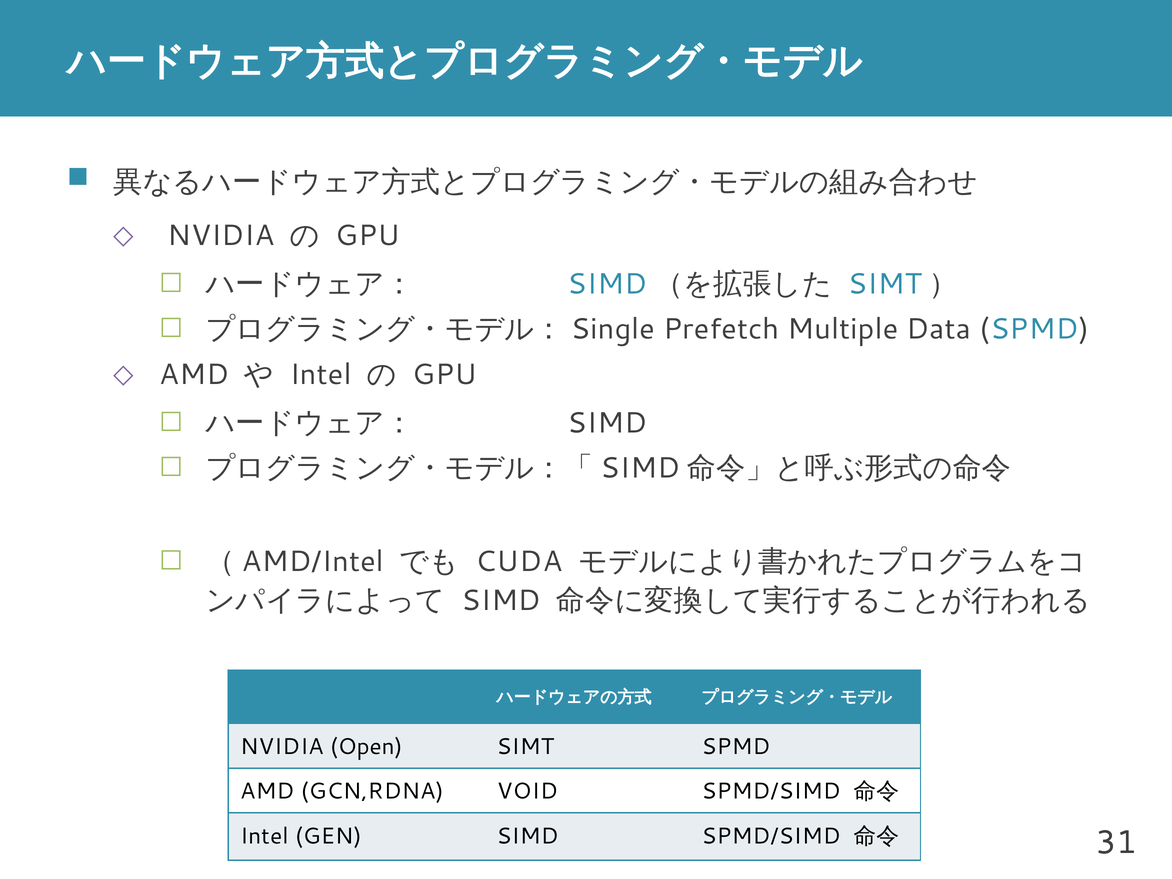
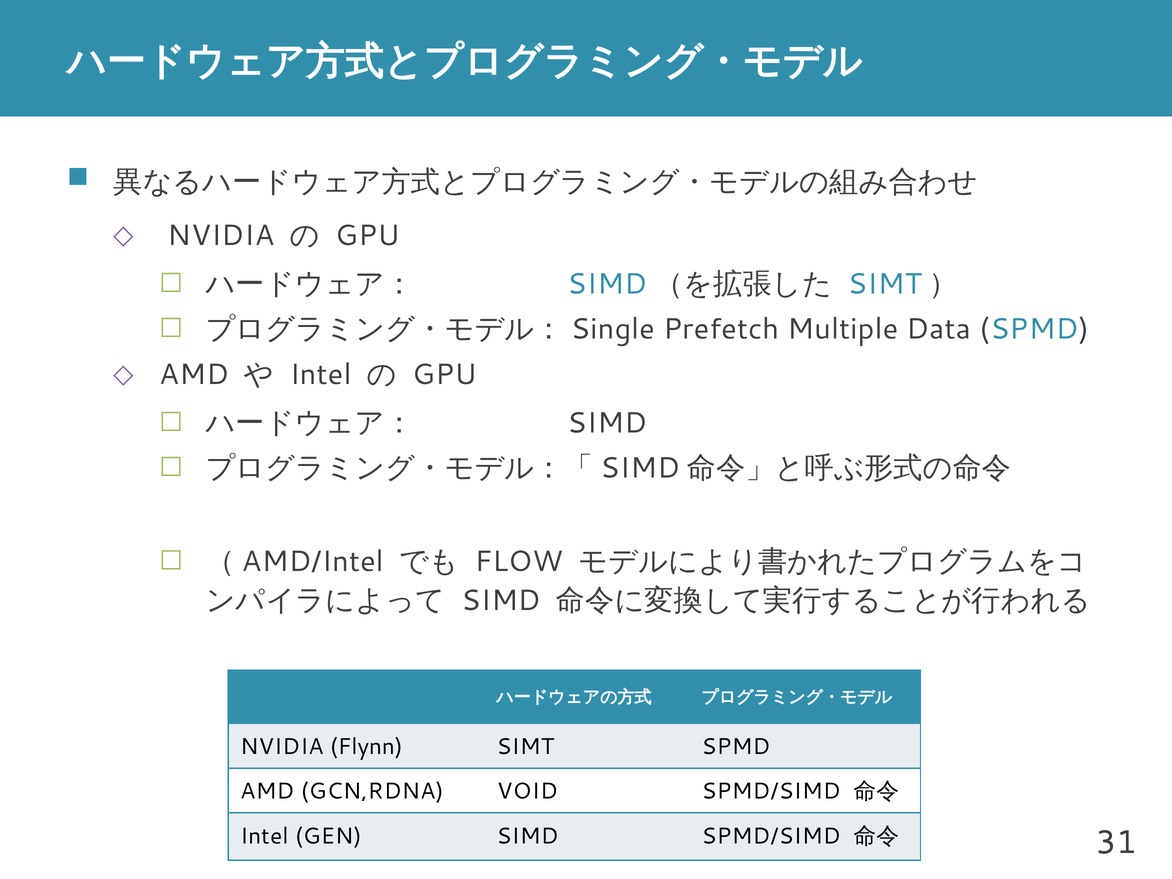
CUDA: CUDA -> FLOW
Open: Open -> Flynn
